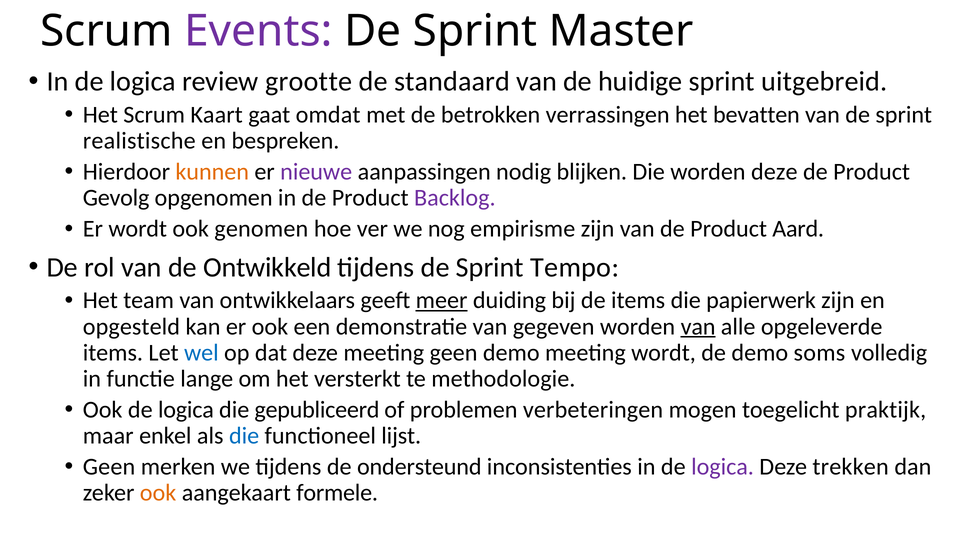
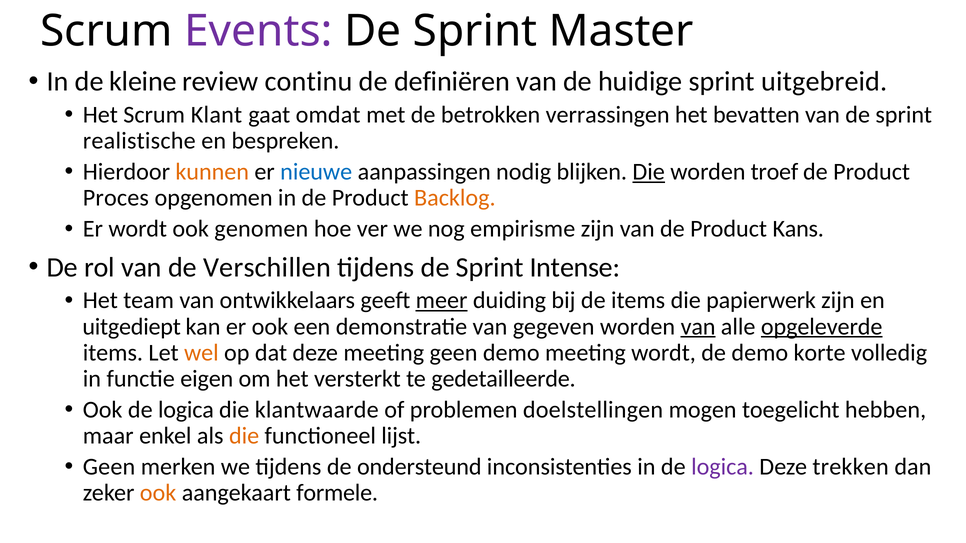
logica at (143, 82): logica -> kleine
grootte: grootte -> continu
standaard: standaard -> definiëren
Kaart: Kaart -> Klant
nieuwe colour: purple -> blue
Die at (649, 172) underline: none -> present
worden deze: deze -> troef
Gevolg: Gevolg -> Proces
Backlog colour: purple -> orange
Aard: Aard -> Kans
Ontwikkeld: Ontwikkeld -> Verschillen
Tempo: Tempo -> Intense
opgesteld: opgesteld -> uitgediept
opgeleverde underline: none -> present
wel colour: blue -> orange
soms: soms -> korte
lange: lange -> eigen
methodologie: methodologie -> gedetailleerde
gepubliceerd: gepubliceerd -> klantwaarde
verbeteringen: verbeteringen -> doelstellingen
praktijk: praktijk -> hebben
die at (244, 436) colour: blue -> orange
